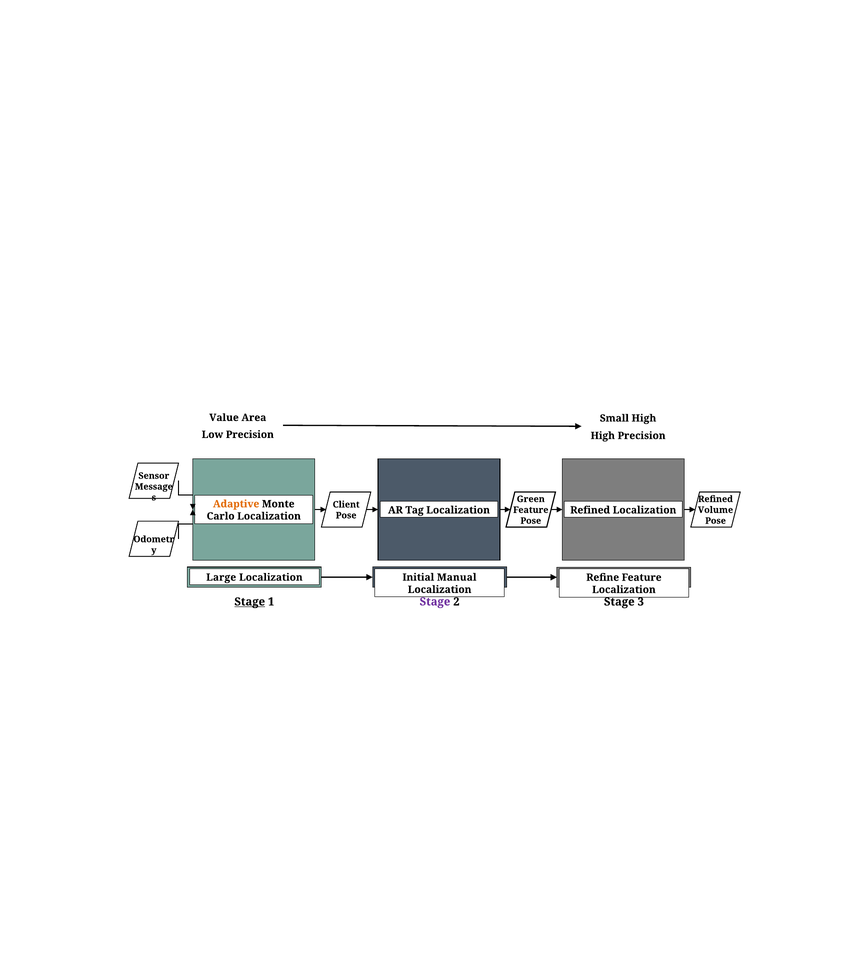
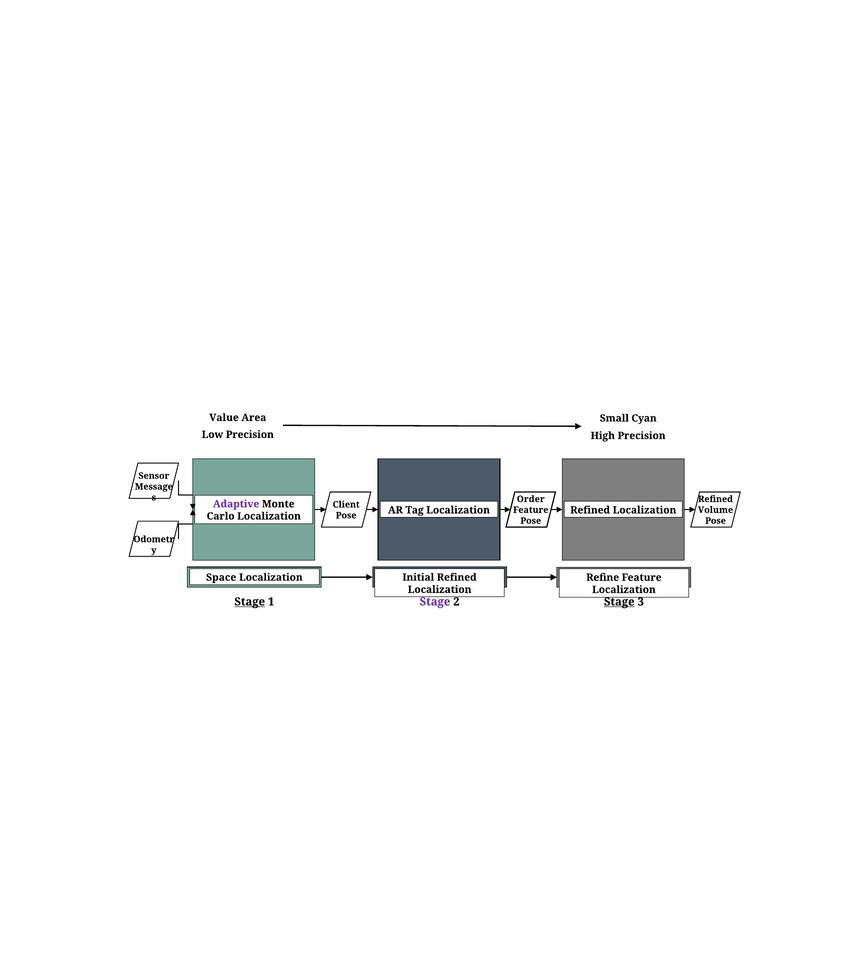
Small High: High -> Cyan
Green: Green -> Order
Adaptive colour: orange -> purple
Initial Manual: Manual -> Refined
Large: Large -> Space
Stage at (619, 602) underline: none -> present
